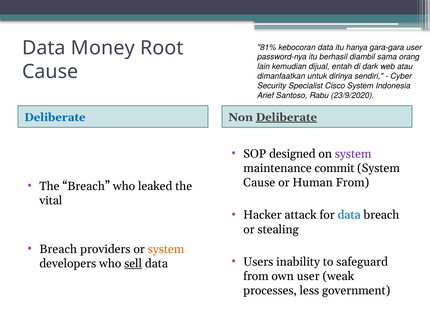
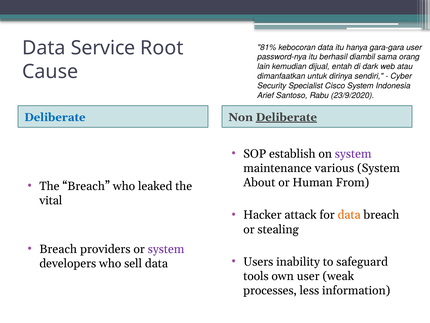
Money: Money -> Service
designed: designed -> establish
commit: commit -> various
Cause at (259, 182): Cause -> About
data at (349, 215) colour: blue -> orange
system at (166, 249) colour: orange -> purple
sell underline: present -> none
from at (256, 276): from -> tools
government: government -> information
